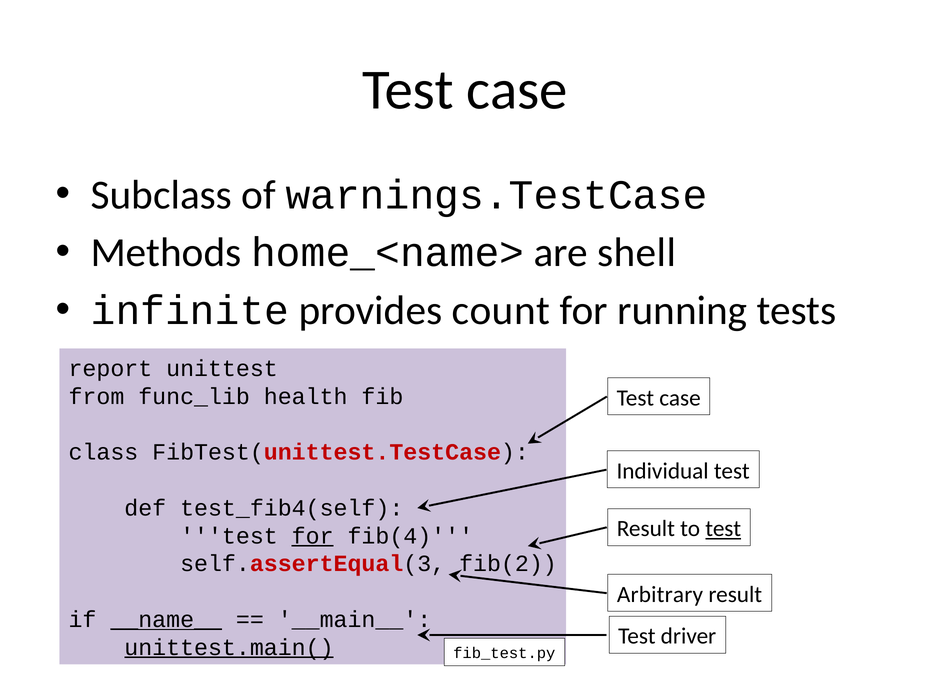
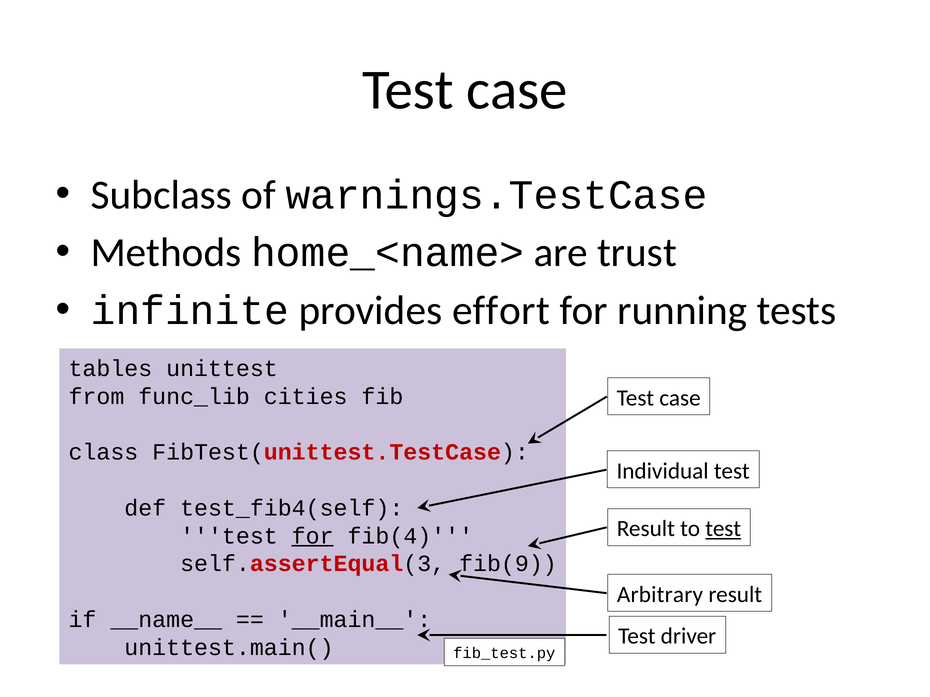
shell: shell -> trust
count: count -> effort
report: report -> tables
health: health -> cities
fib(2: fib(2 -> fib(9
__name__ underline: present -> none
unittest.main( underline: present -> none
